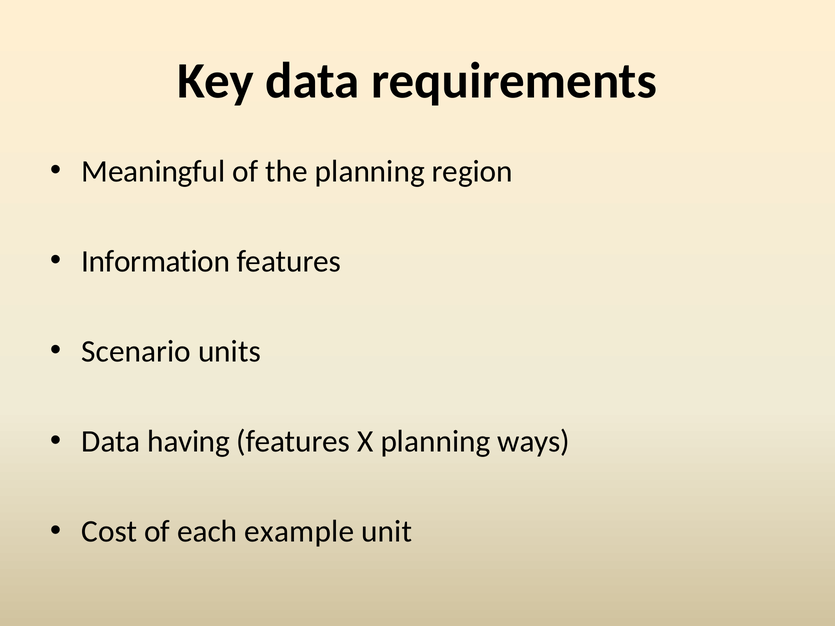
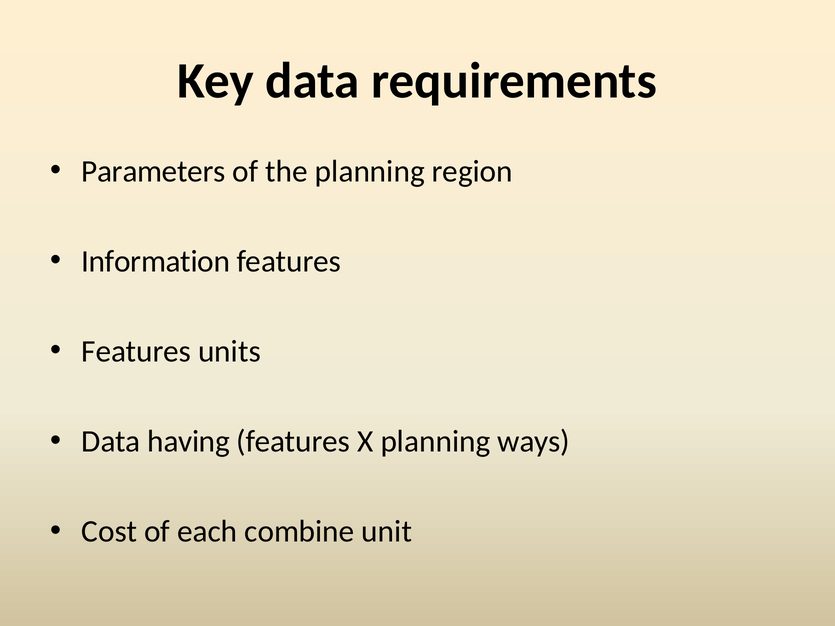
Meaningful: Meaningful -> Parameters
Scenario at (136, 351): Scenario -> Features
example: example -> combine
